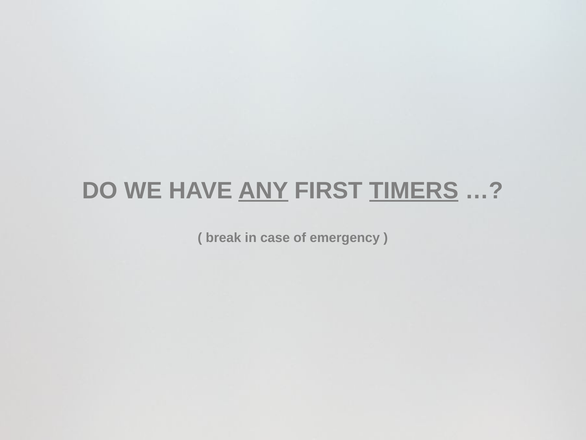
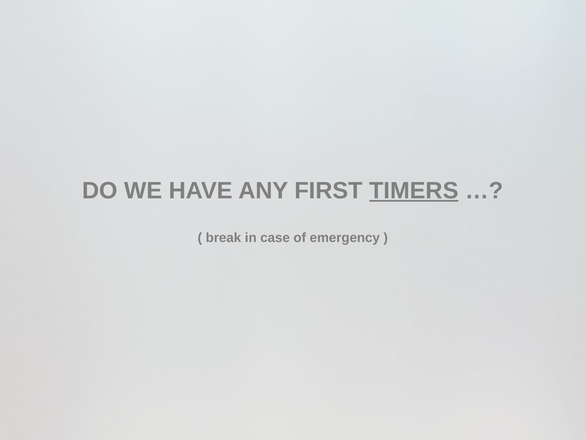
ANY underline: present -> none
